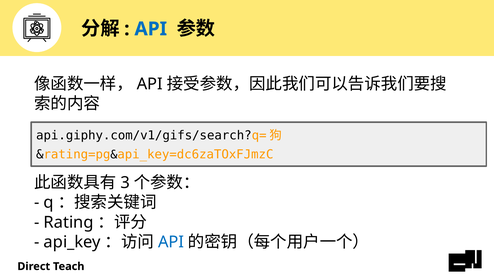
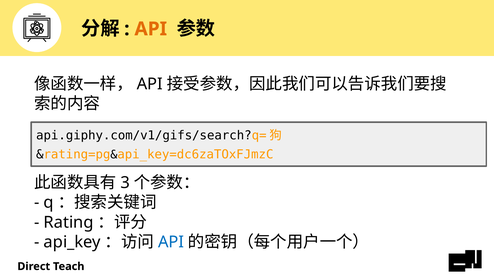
API at (151, 29) colour: blue -> orange
